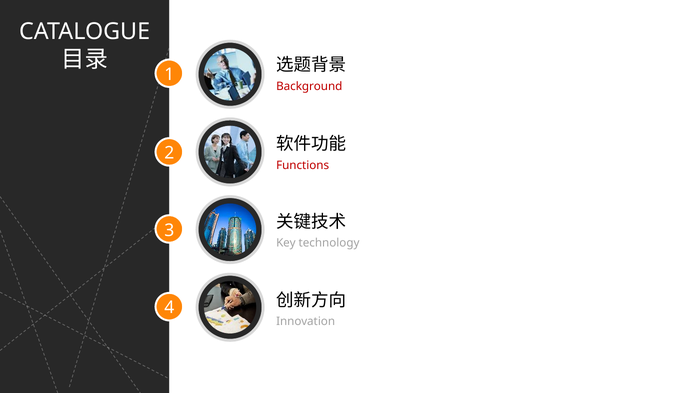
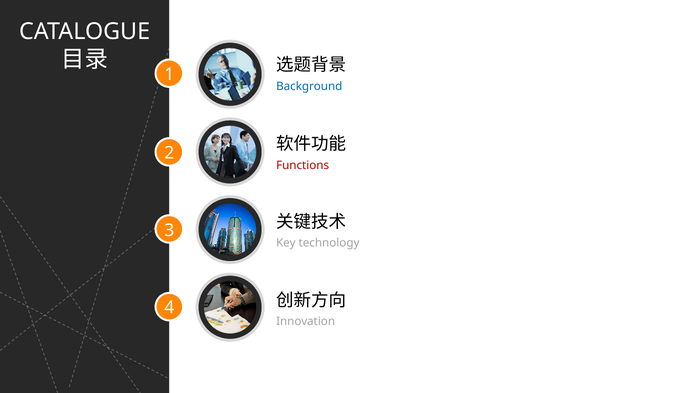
Background colour: red -> blue
